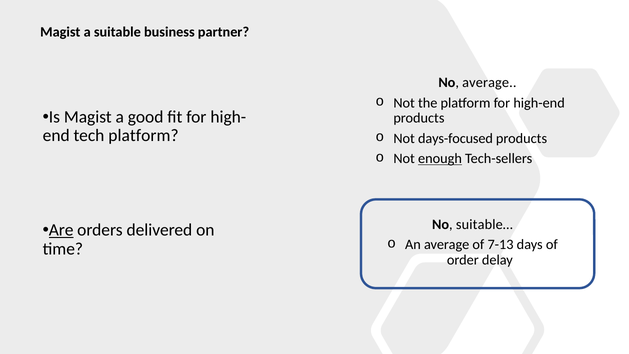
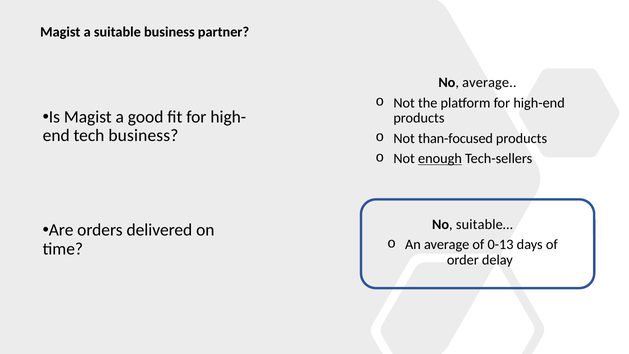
tech platform: platform -> business
days-focused: days-focused -> than-focused
Are underline: present -> none
7-13: 7-13 -> 0-13
